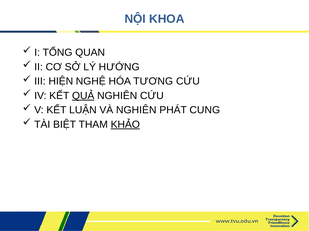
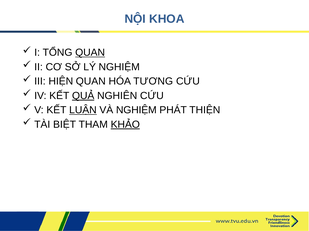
QUAN at (90, 53) underline: none -> present
LÝ HƯỚNG: HƯỚNG -> NGHIỆM
HIỆN NGHỆ: NGHỆ -> QUAN
LUẬN underline: none -> present
VÀ NGHIÊN: NGHIÊN -> NGHIỆM
CUNG: CUNG -> THIỆN
